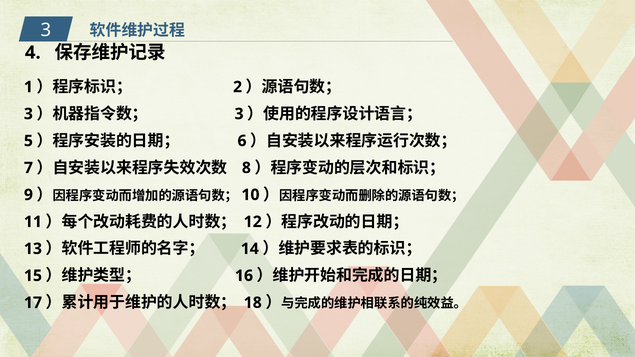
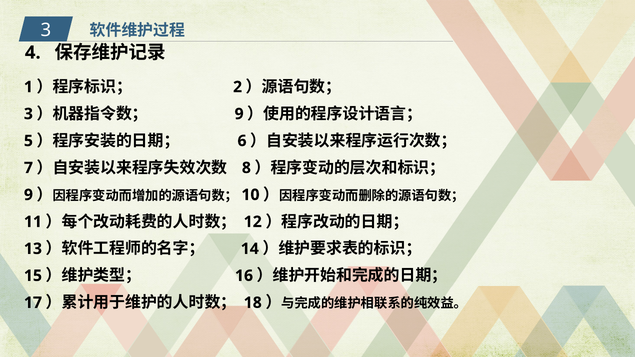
3 at (239, 114): 3 -> 9
